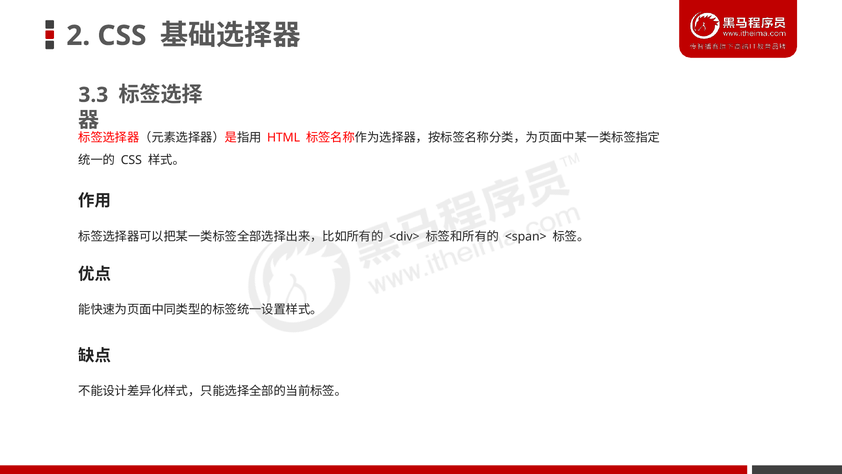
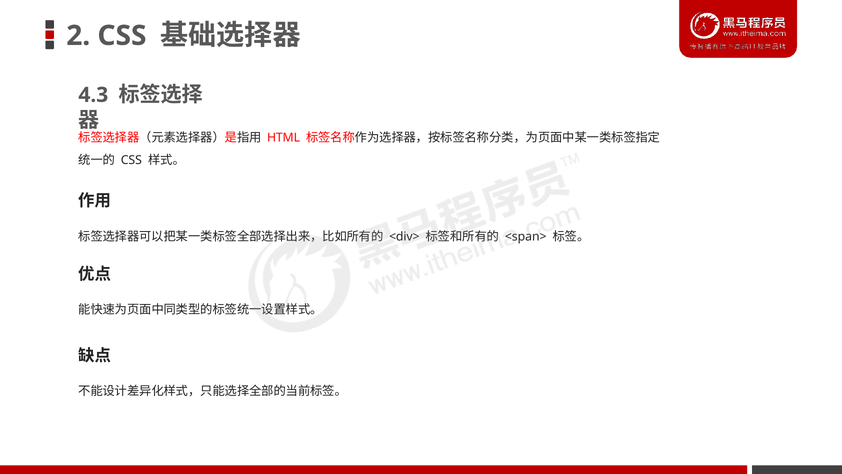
3.3: 3.3 -> 4.3
